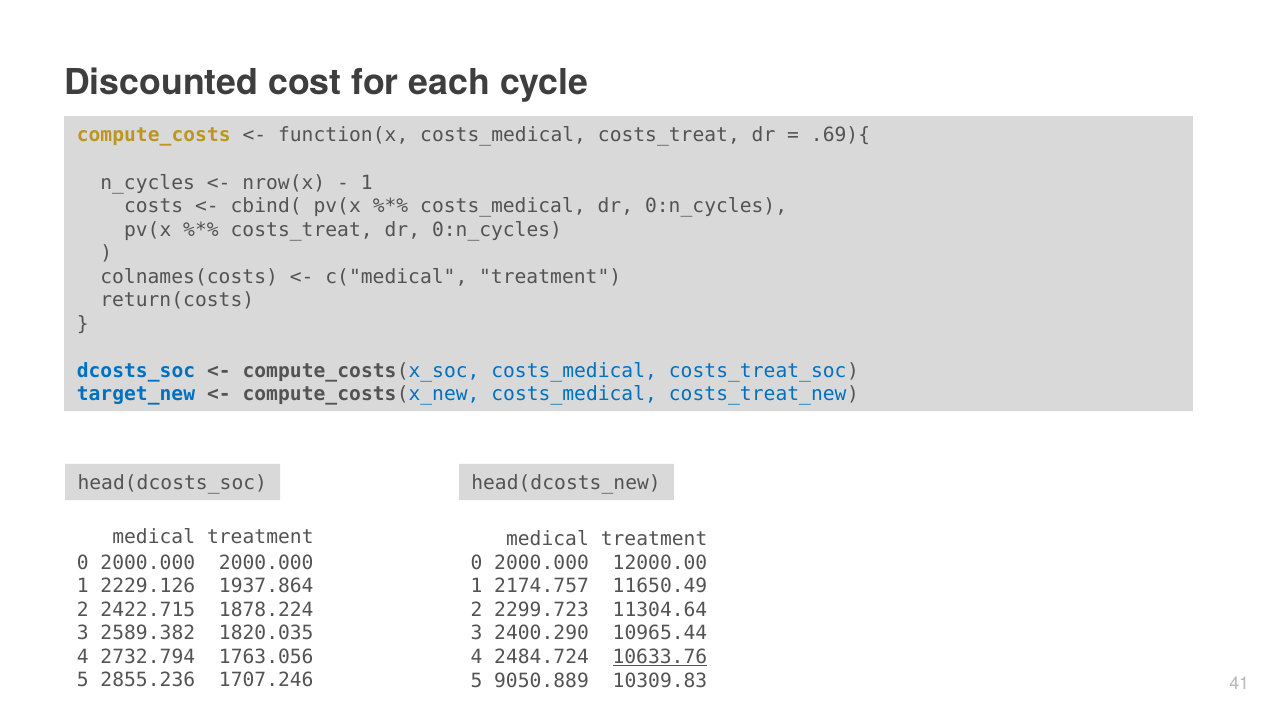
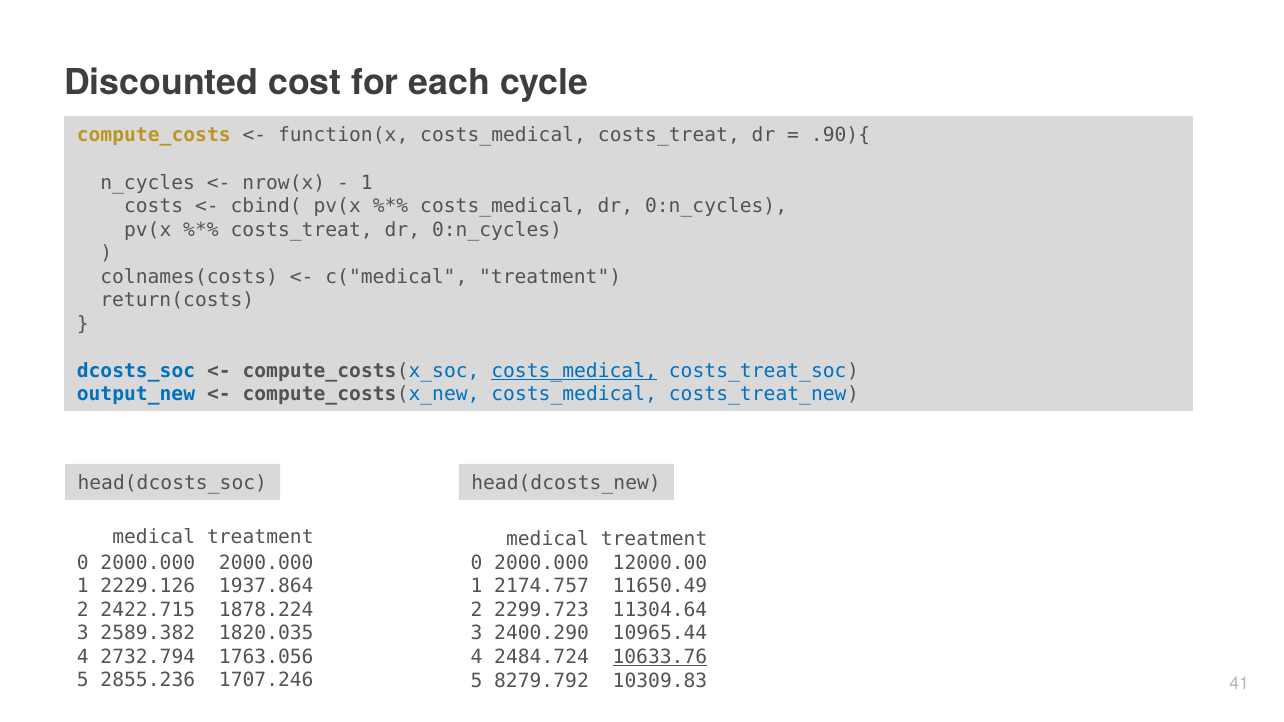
.69){: .69){ -> .90){
costs_medical at (574, 371) underline: none -> present
target_new: target_new -> output_new
9050.889: 9050.889 -> 8279.792
